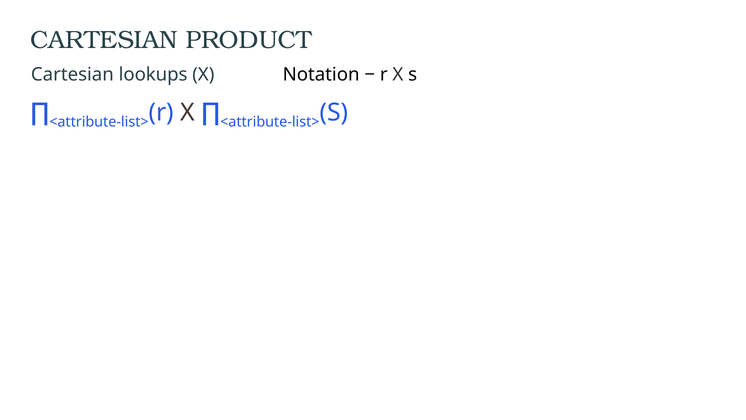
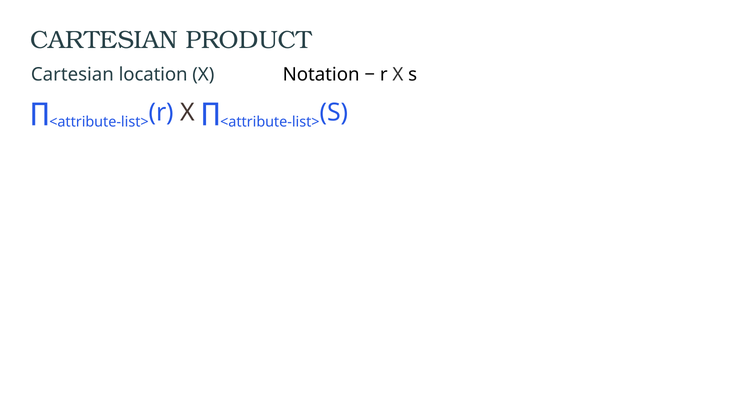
lookups: lookups -> location
